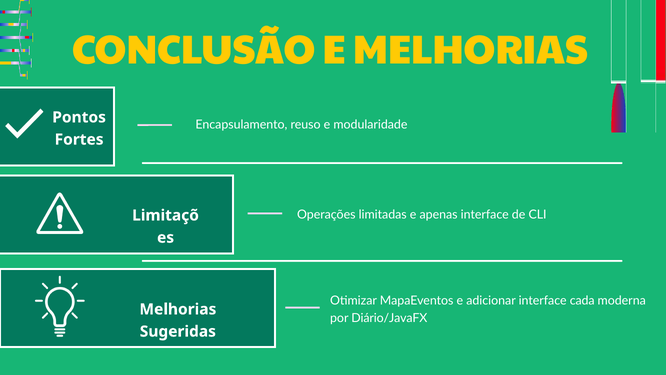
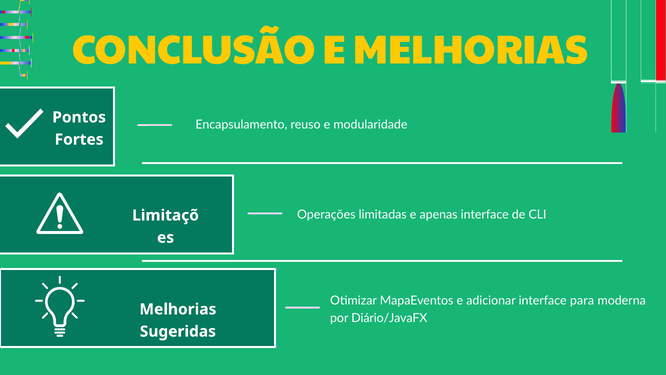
cada: cada -> para
